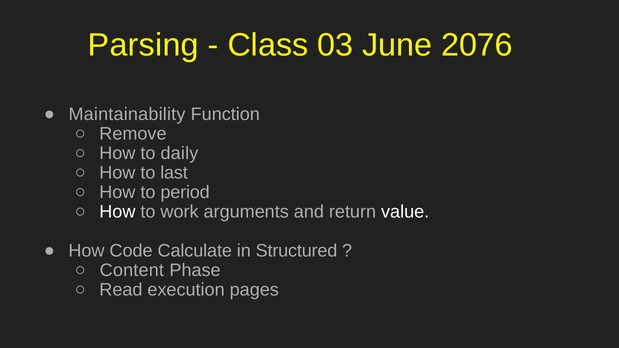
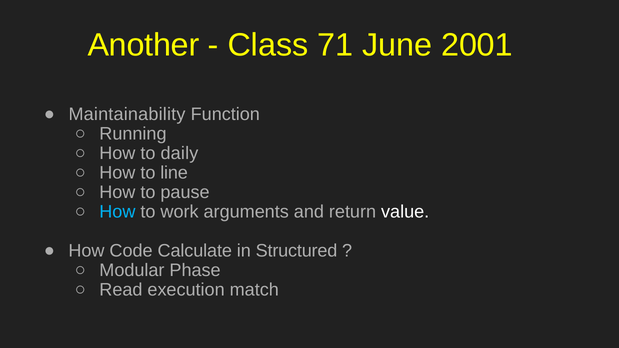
Parsing: Parsing -> Another
03: 03 -> 71
2076: 2076 -> 2001
Remove: Remove -> Running
last: last -> line
period: period -> pause
How at (117, 212) colour: white -> light blue
Content: Content -> Modular
pages: pages -> match
